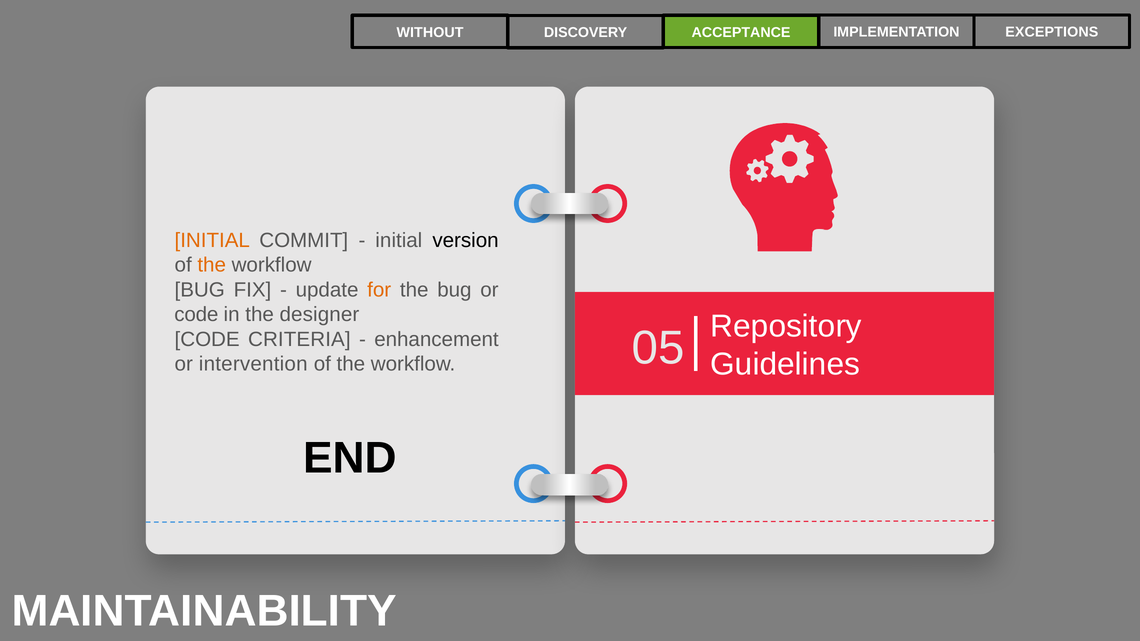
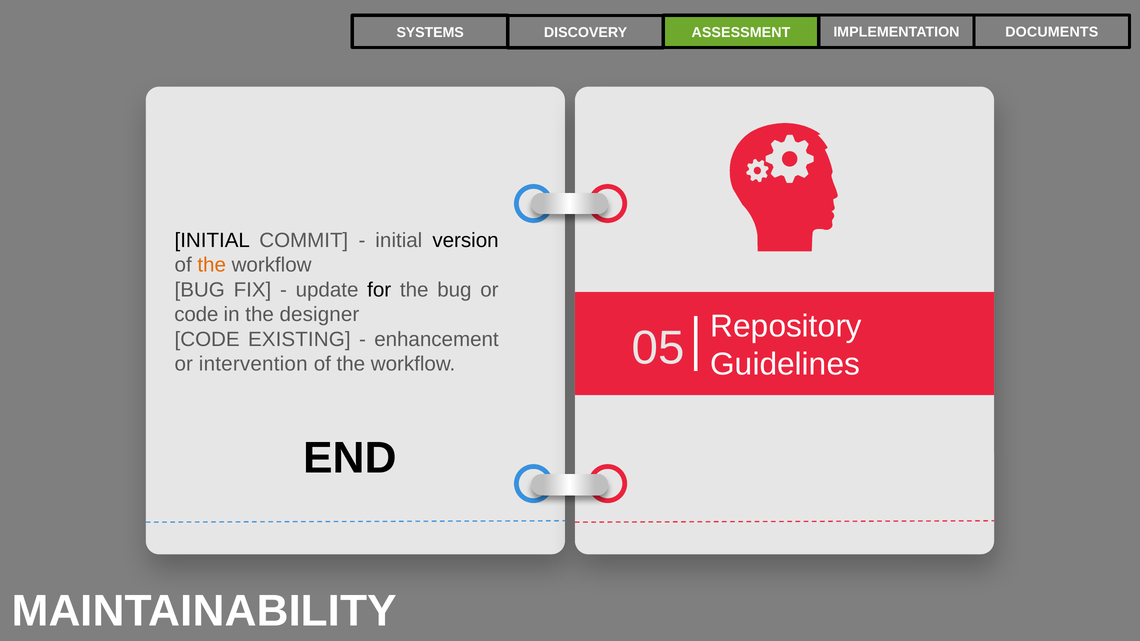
WITHOUT: WITHOUT -> SYSTEMS
ACCEPTANCE: ACCEPTANCE -> ASSESSMENT
EXCEPTIONS: EXCEPTIONS -> DOCUMENTS
INITIAL at (212, 240) colour: orange -> black
for colour: orange -> black
CRITERIA: CRITERIA -> EXISTING
